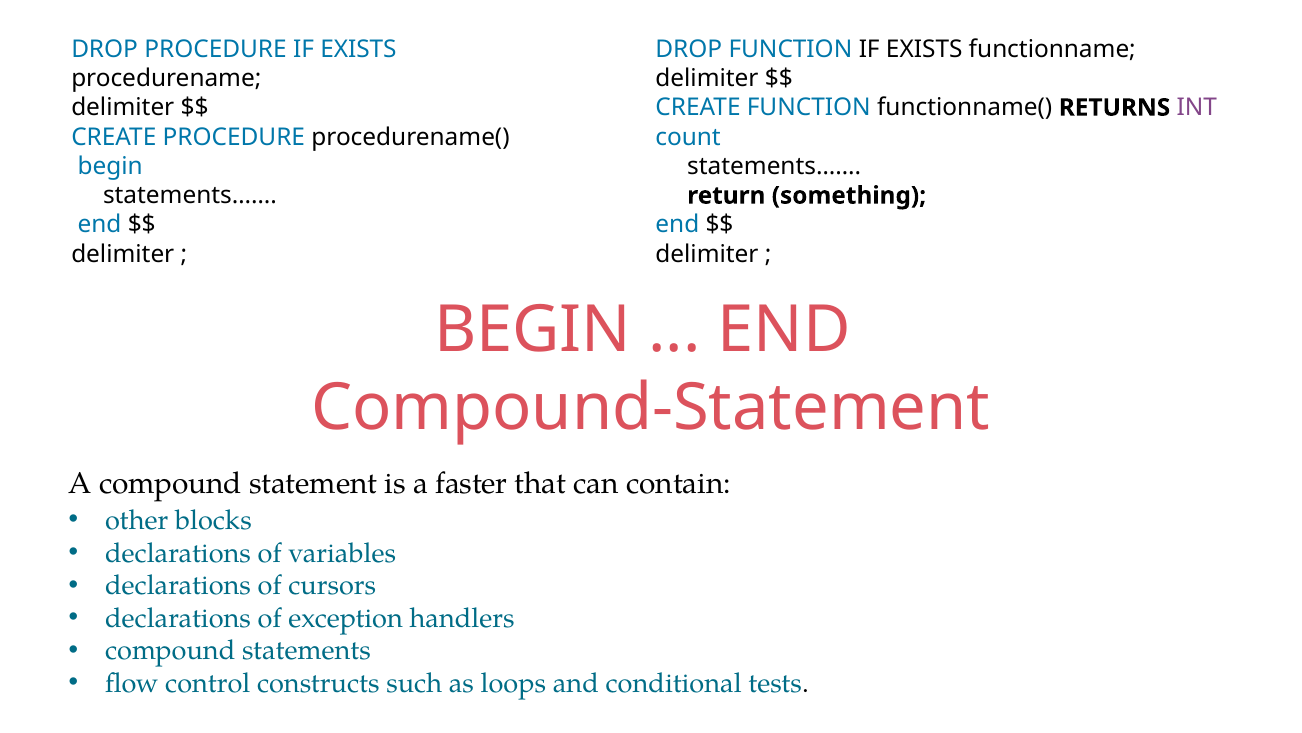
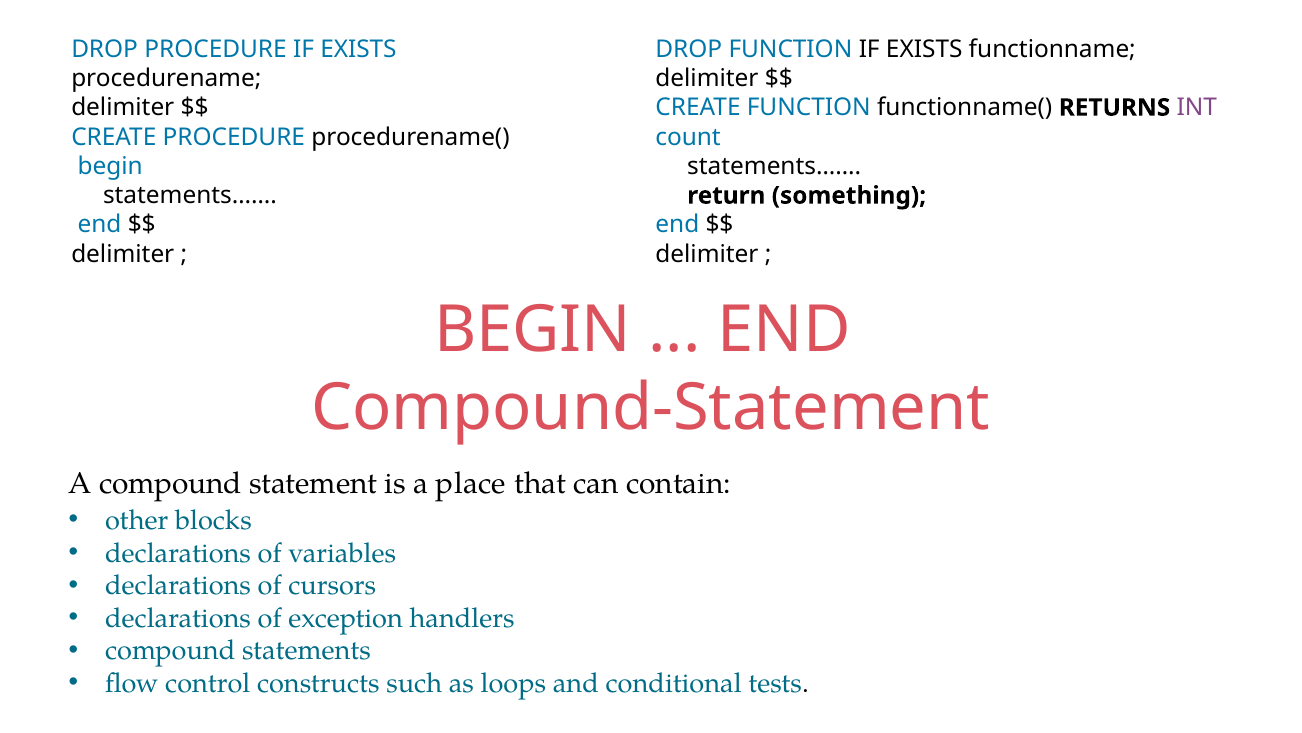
faster: faster -> place
